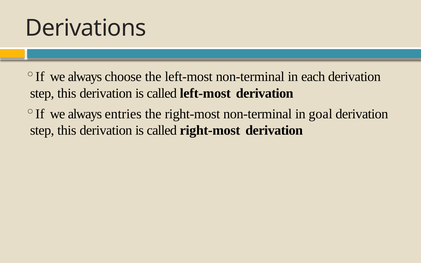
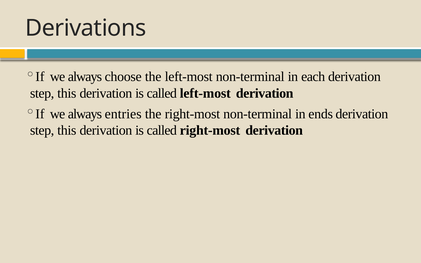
goal: goal -> ends
